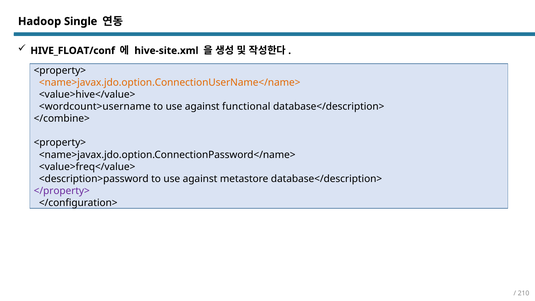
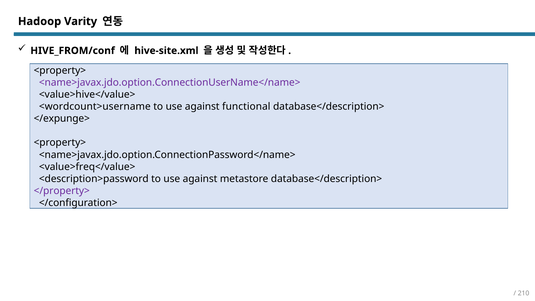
Single: Single -> Varity
HIVE_FLOAT/conf: HIVE_FLOAT/conf -> HIVE_FROM/conf
<name>javax.jdo.option.ConnectionUserName</name> colour: orange -> purple
</combine>: </combine> -> </expunge>
